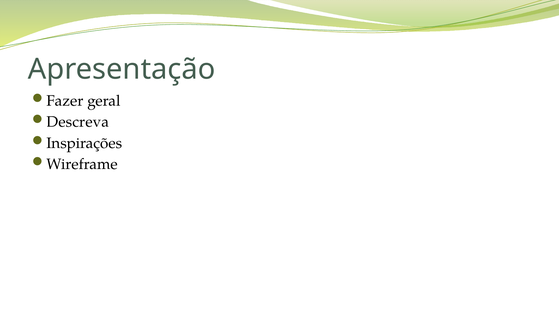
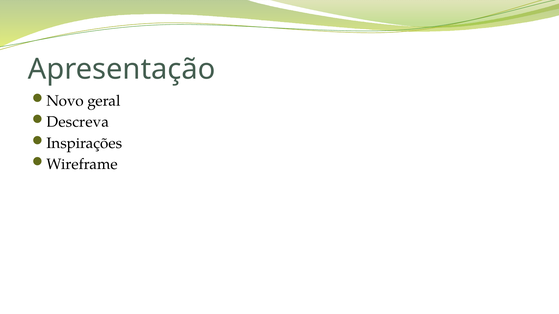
Fazer: Fazer -> Novo
